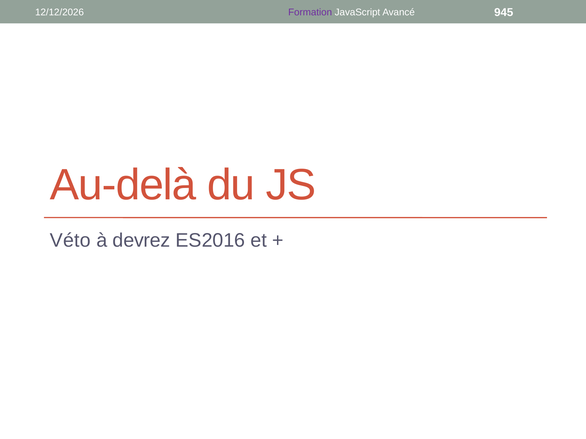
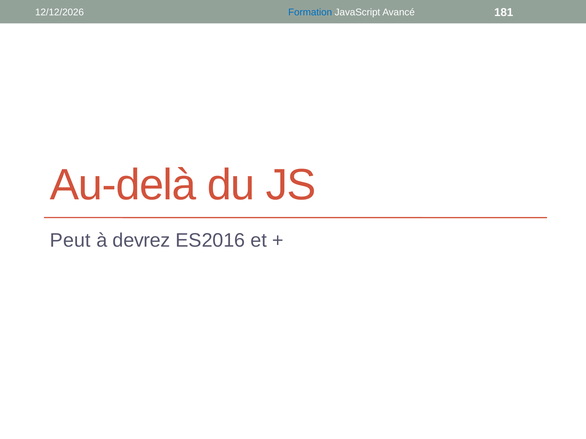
Formation colour: purple -> blue
945: 945 -> 181
Véto: Véto -> Peut
